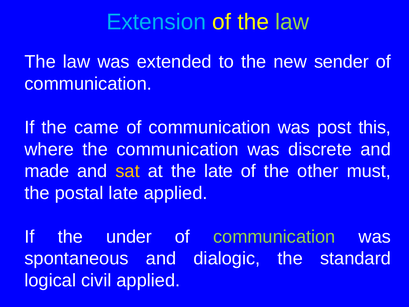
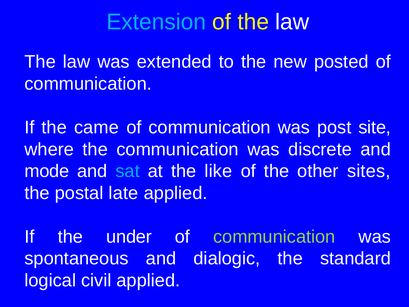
law at (292, 22) colour: light green -> white
sender: sender -> posted
this: this -> site
made: made -> mode
sat colour: yellow -> light blue
the late: late -> like
must: must -> sites
